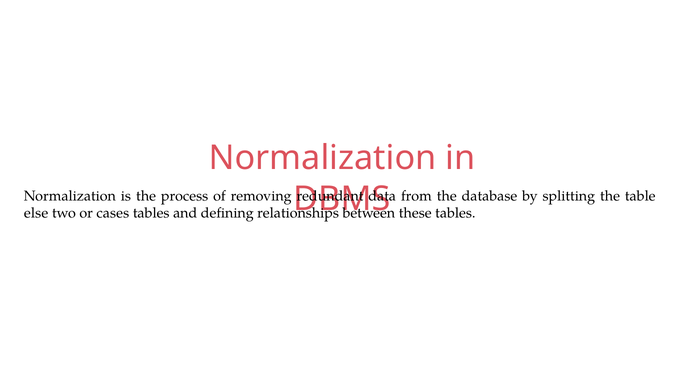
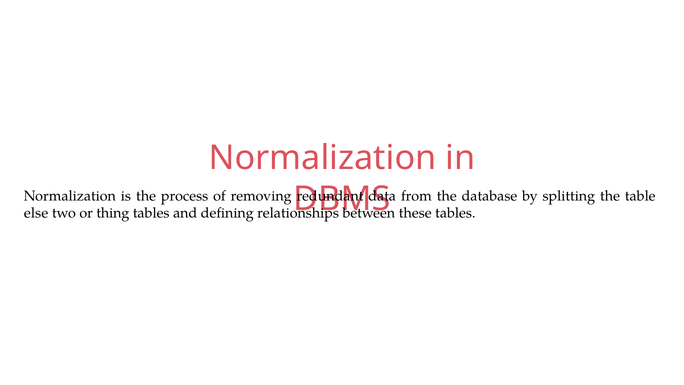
cases: cases -> thing
